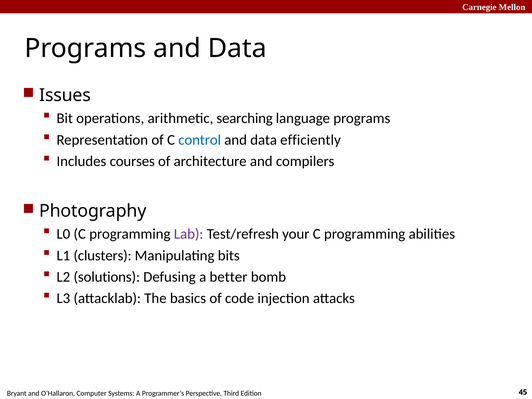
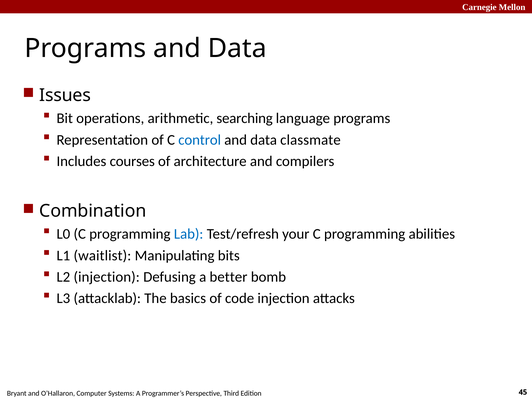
efficiently: efficiently -> classmate
Photography: Photography -> Combination
Lab colour: purple -> blue
clusters: clusters -> waitlist
L2 solutions: solutions -> injection
